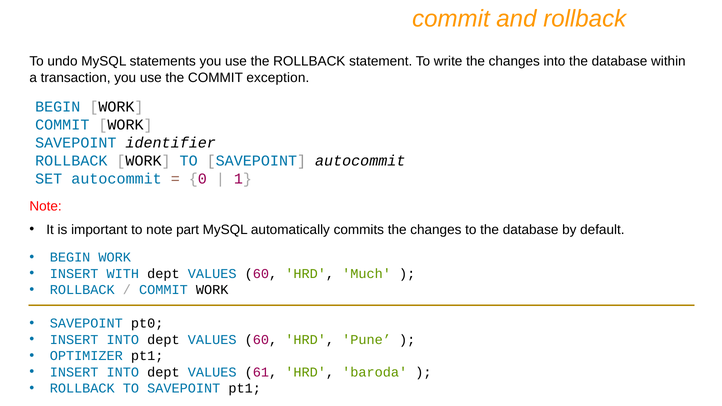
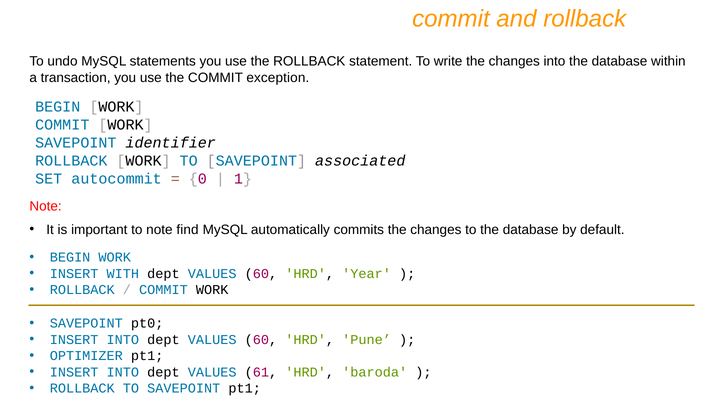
SAVEPOINT autocommit: autocommit -> associated
part: part -> find
Much: Much -> Year
